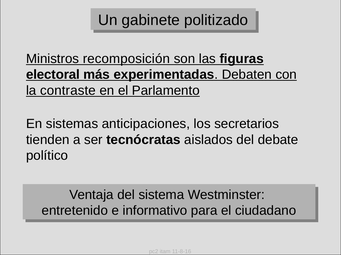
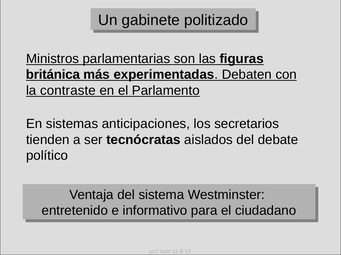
recomposición: recomposición -> parlamentarias
electoral: electoral -> británica
